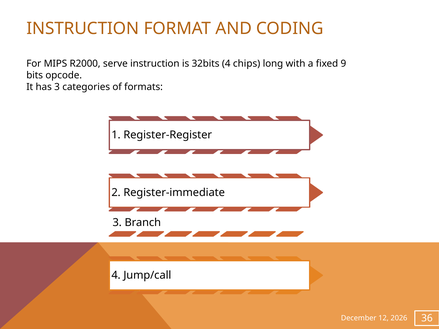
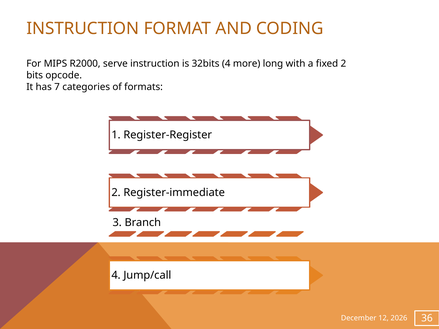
chips: chips -> more
fixed 9: 9 -> 2
has 3: 3 -> 7
